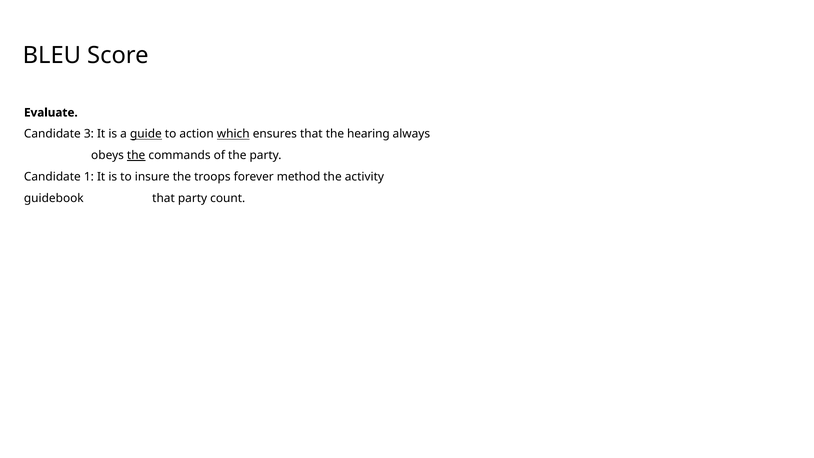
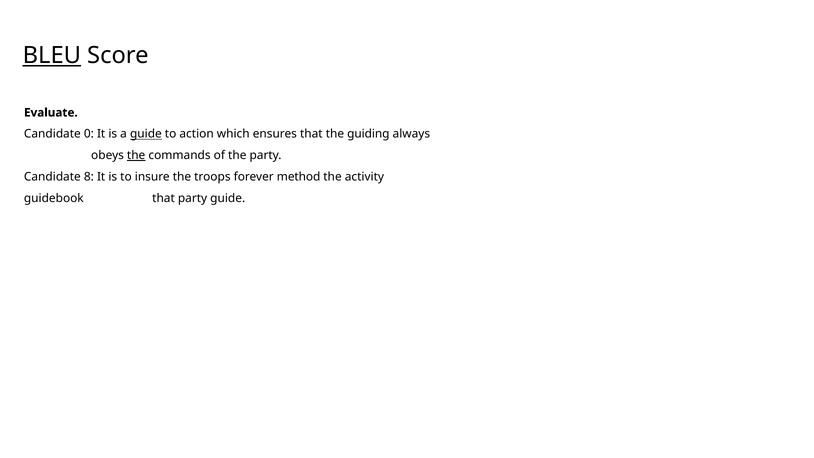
BLEU underline: none -> present
3: 3 -> 0
which underline: present -> none
hearing: hearing -> guiding
1: 1 -> 8
party count: count -> guide
